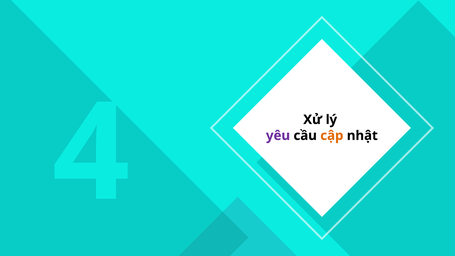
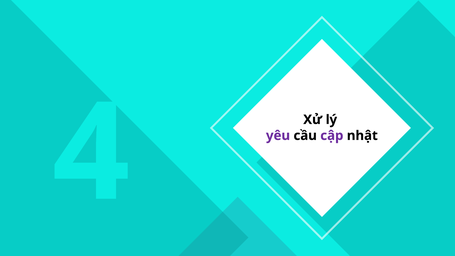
cập colour: orange -> purple
